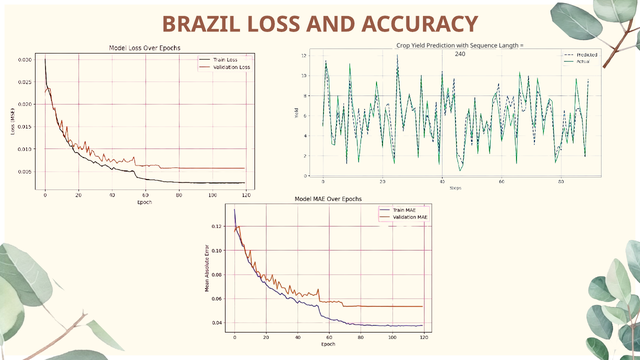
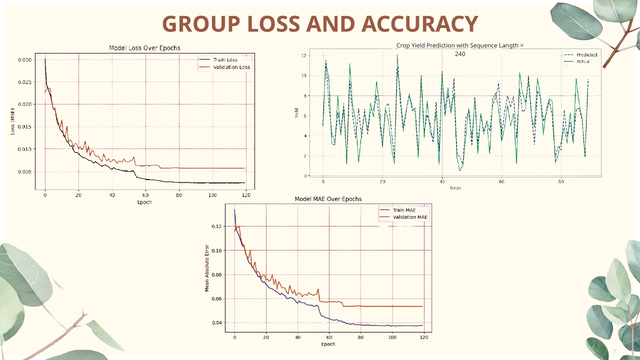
BRAZIL: BRAZIL -> GROUP
